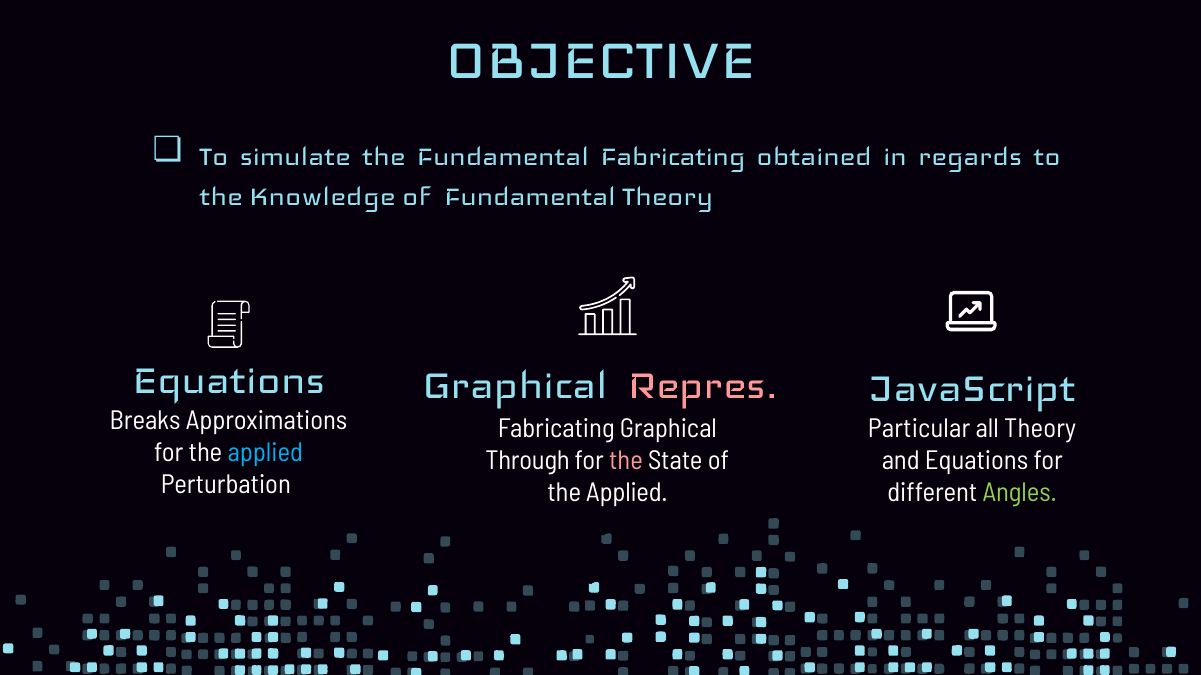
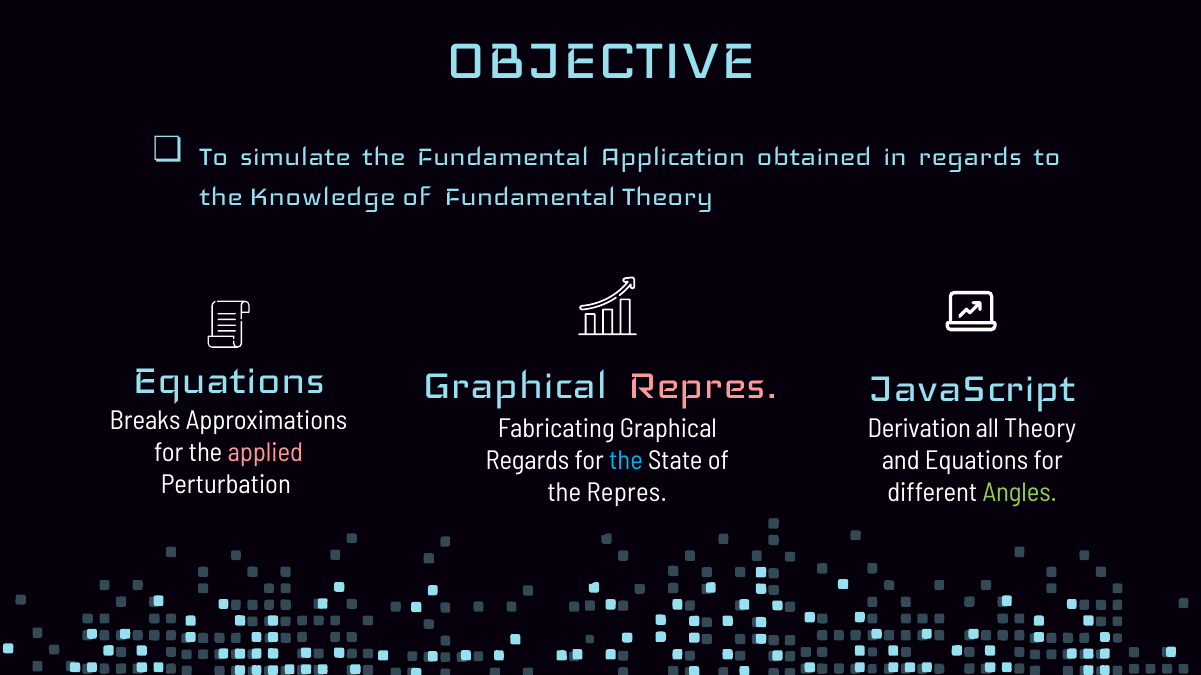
Fundamental Fabricating: Fabricating -> Application
Particular: Particular -> Derivation
applied at (265, 453) colour: light blue -> pink
Through at (528, 461): Through -> Regards
the at (626, 461) colour: pink -> light blue
Applied at (627, 493): Applied -> Repres
